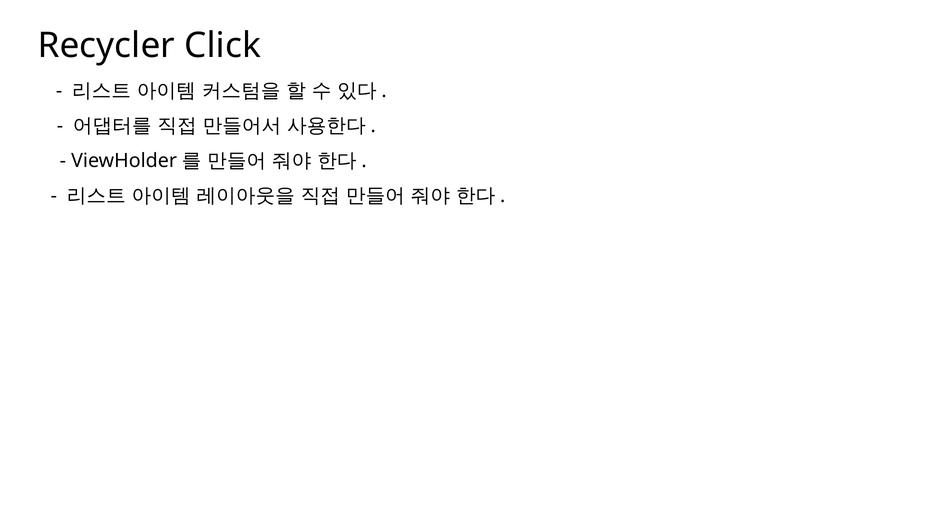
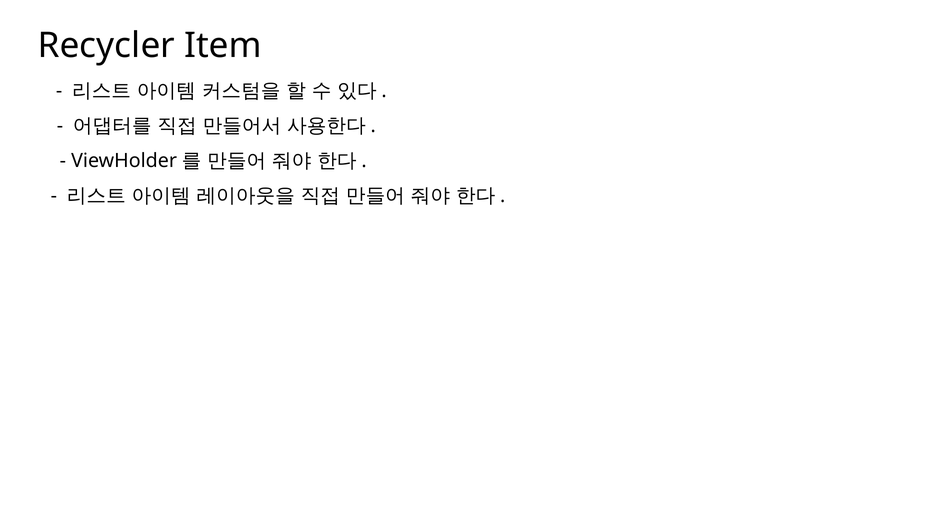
Click: Click -> Item
